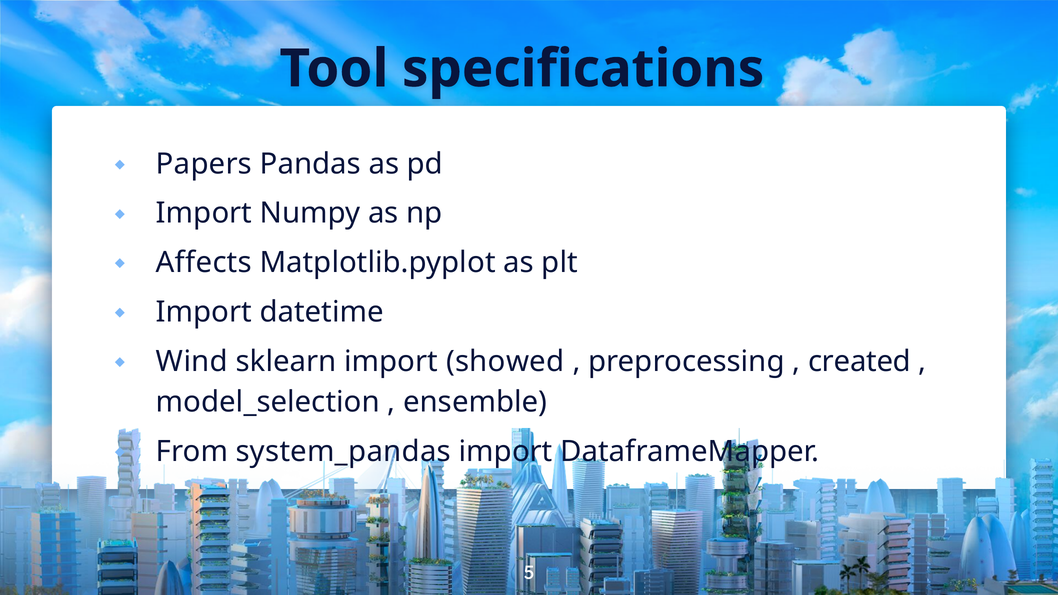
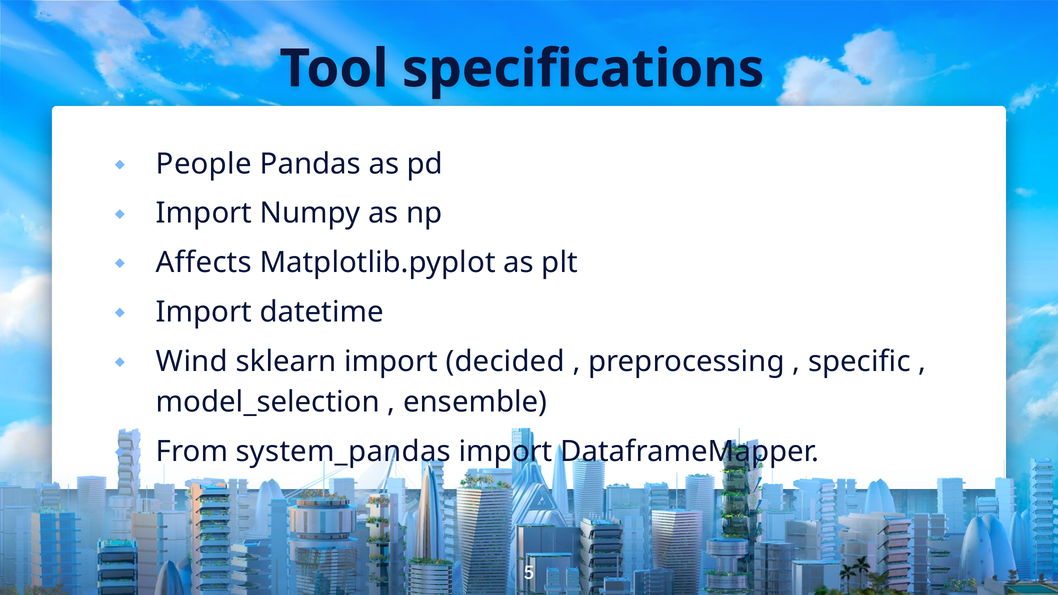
Papers: Papers -> People
showed: showed -> decided
created: created -> specific
